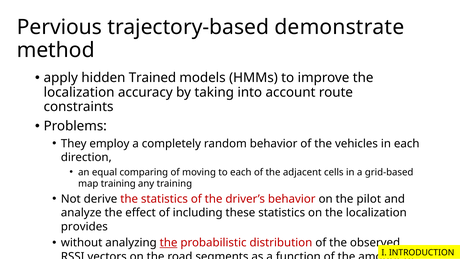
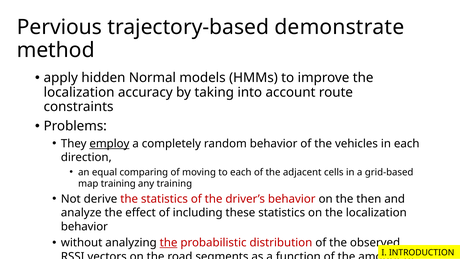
Trained: Trained -> Normal
employ underline: none -> present
pilot: pilot -> then
provides at (84, 226): provides -> behavior
